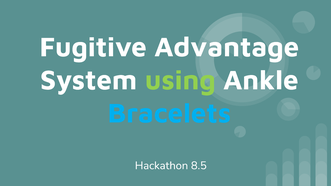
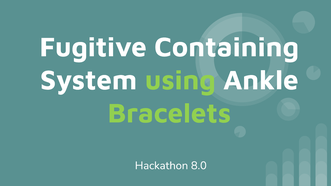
Advantage: Advantage -> Containing
Bracelets colour: light blue -> light green
8.5: 8.5 -> 8.0
